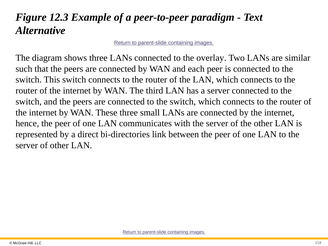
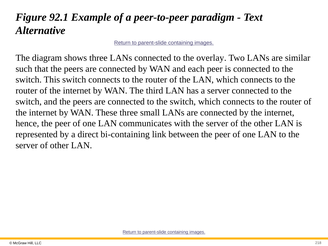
12.3: 12.3 -> 92.1
bi-directories: bi-directories -> bi-containing
